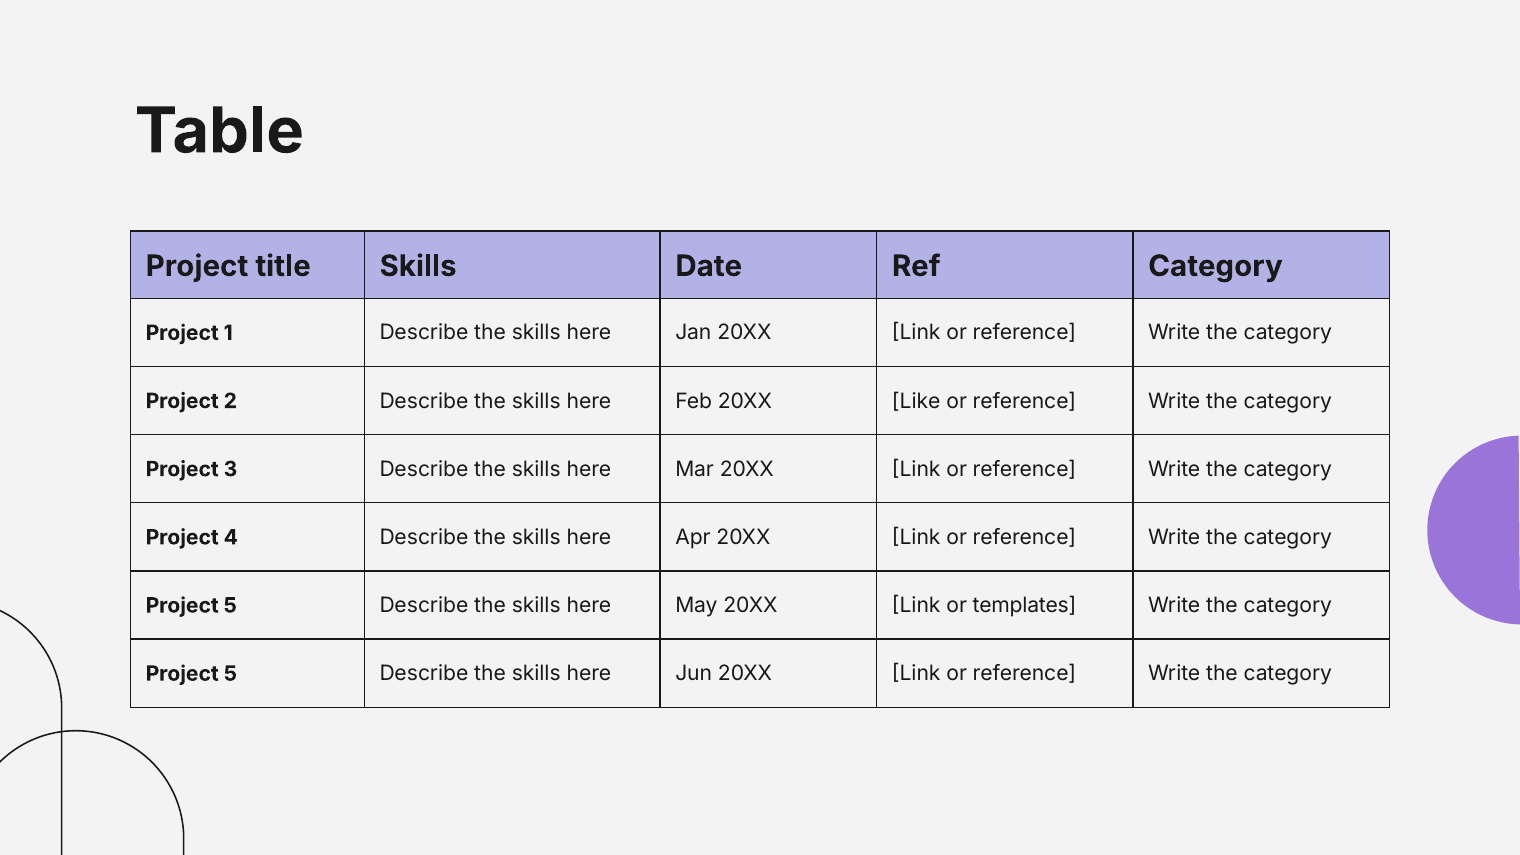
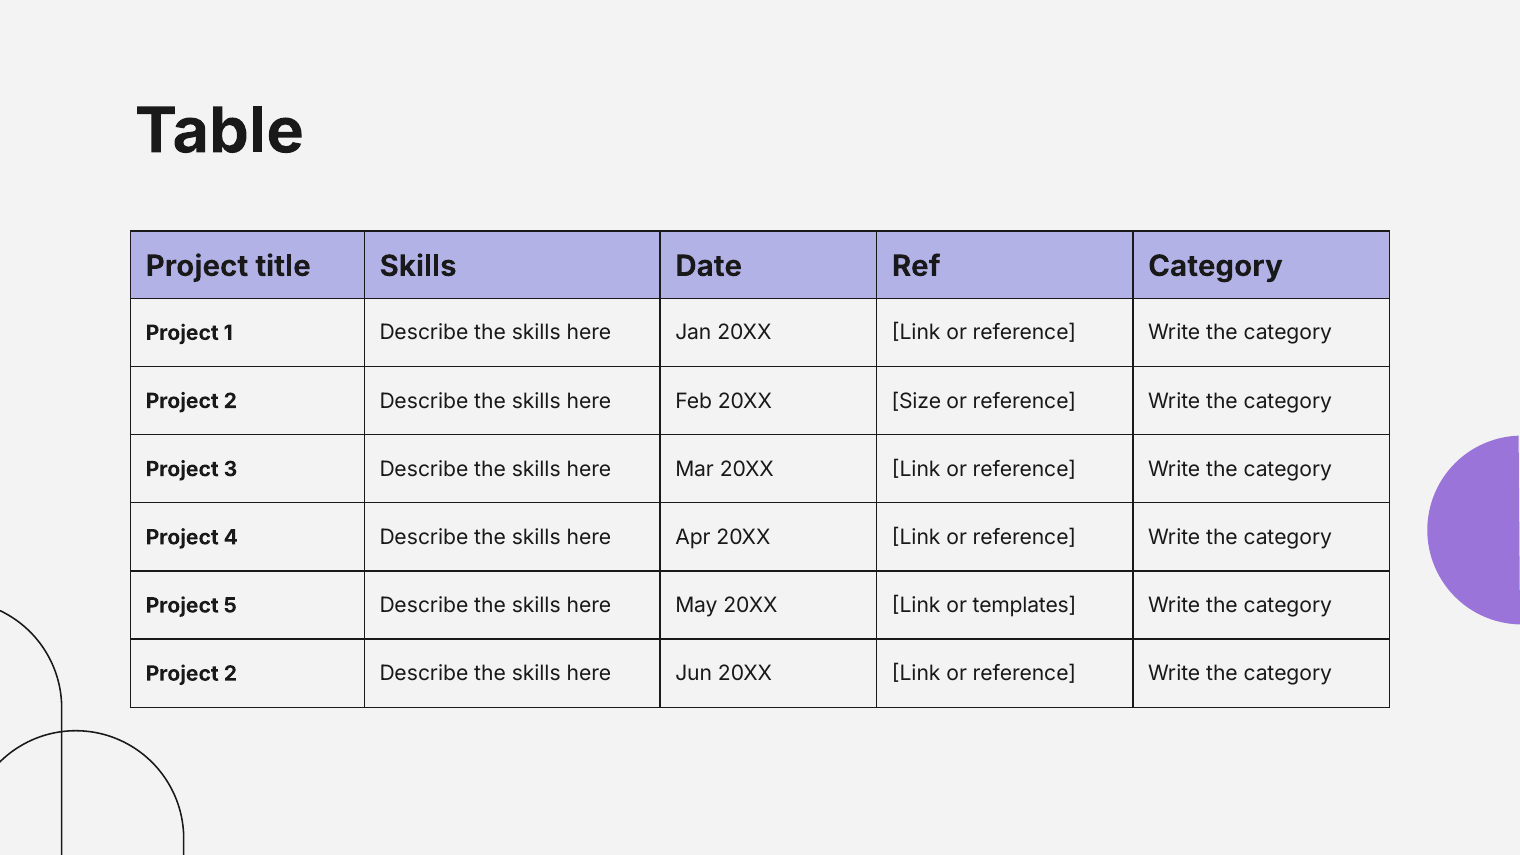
Like: Like -> Size
5 at (230, 674): 5 -> 2
